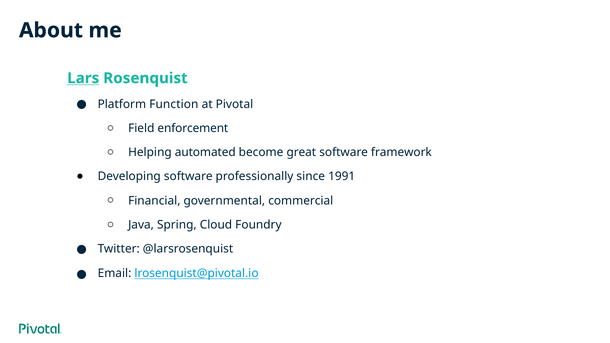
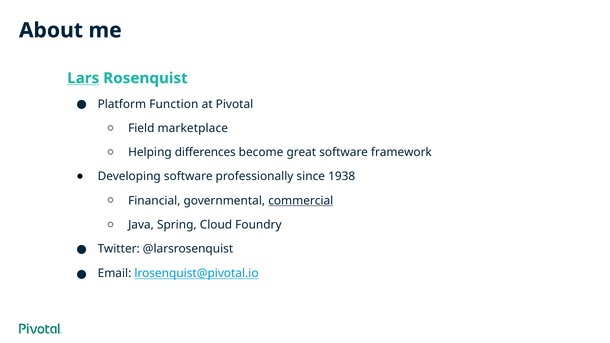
enforcement: enforcement -> marketplace
automated: automated -> differences
1991: 1991 -> 1938
commercial underline: none -> present
